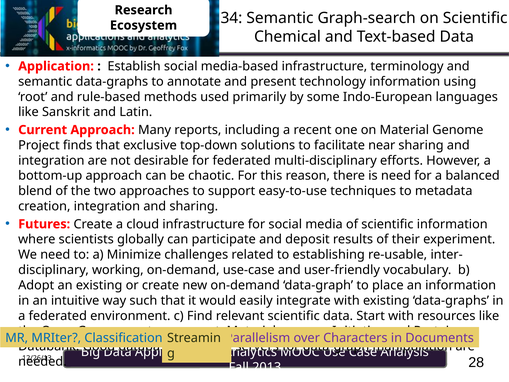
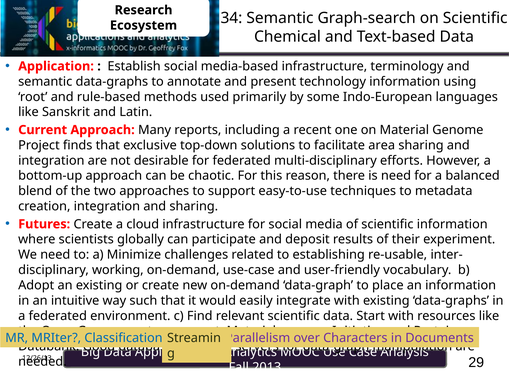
near: near -> area
28: 28 -> 29
